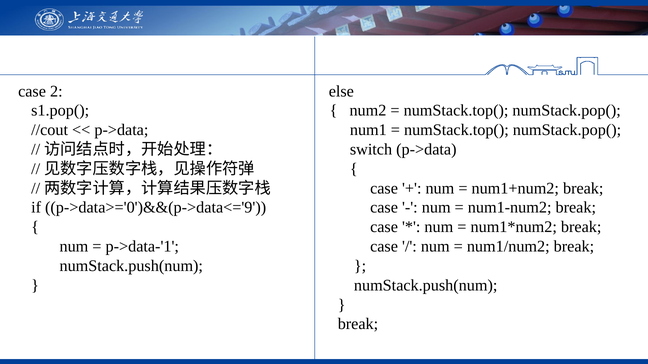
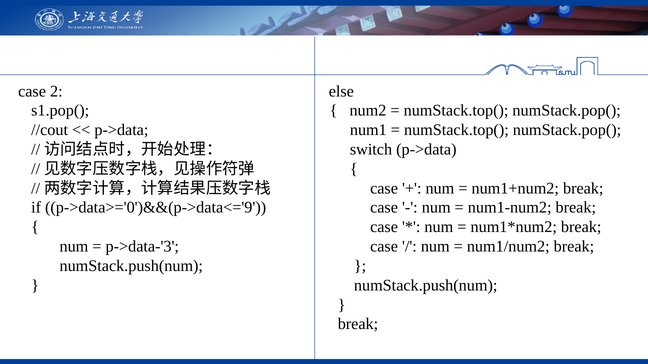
p->data-'1: p->data-'1 -> p->data-'3
